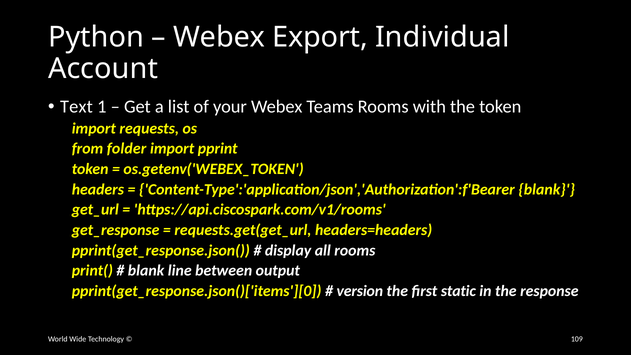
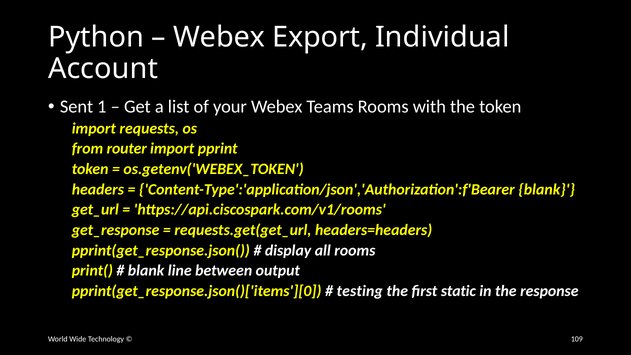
Text: Text -> Sent
folder: folder -> router
version: version -> testing
